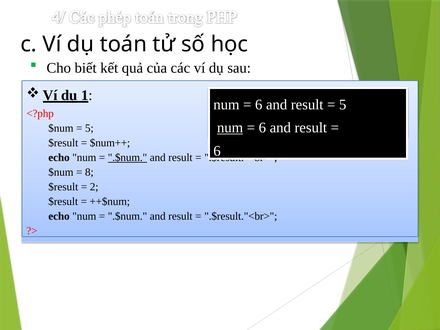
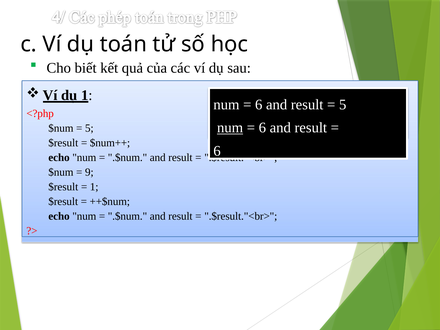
.$num at (127, 157) underline: present -> none
8: 8 -> 9
2 at (94, 187): 2 -> 1
